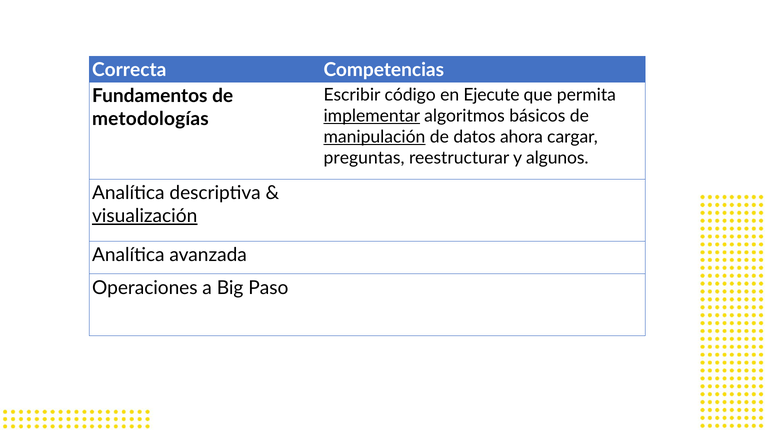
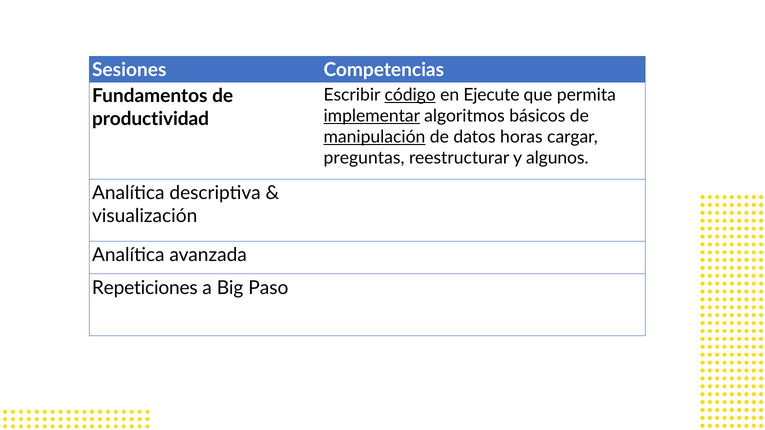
Correcta: Correcta -> Sesiones
código underline: none -> present
metodologías: metodologías -> productividad
ahora: ahora -> horas
visualización underline: present -> none
Operaciones: Operaciones -> Repeticiones
